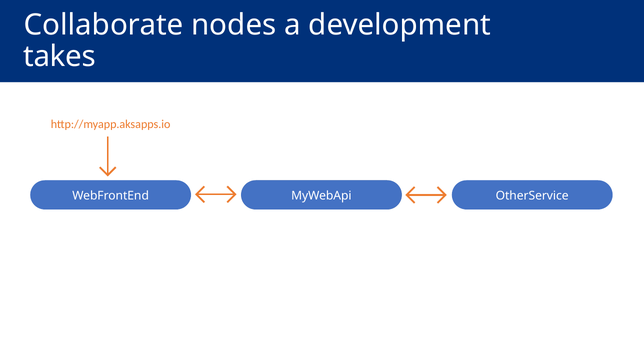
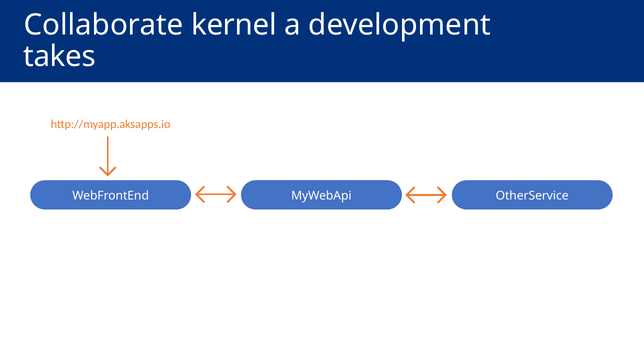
nodes: nodes -> kernel
